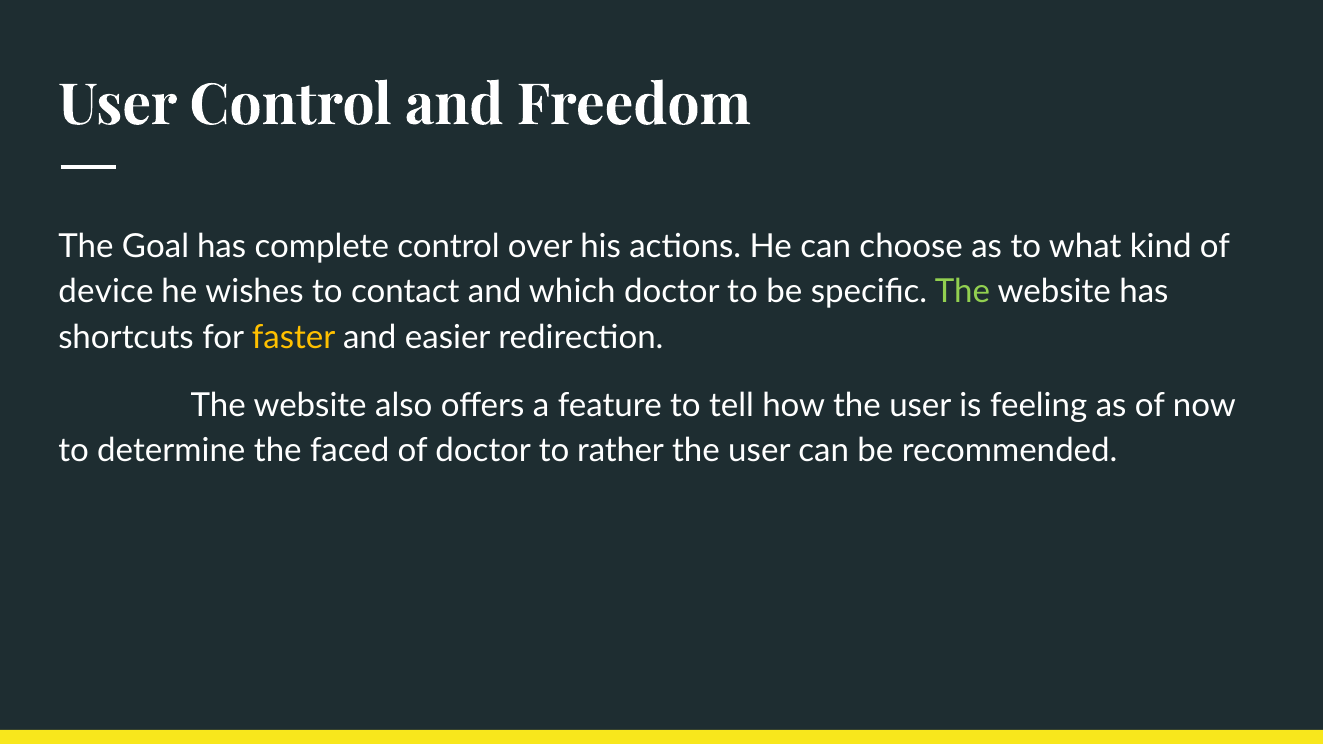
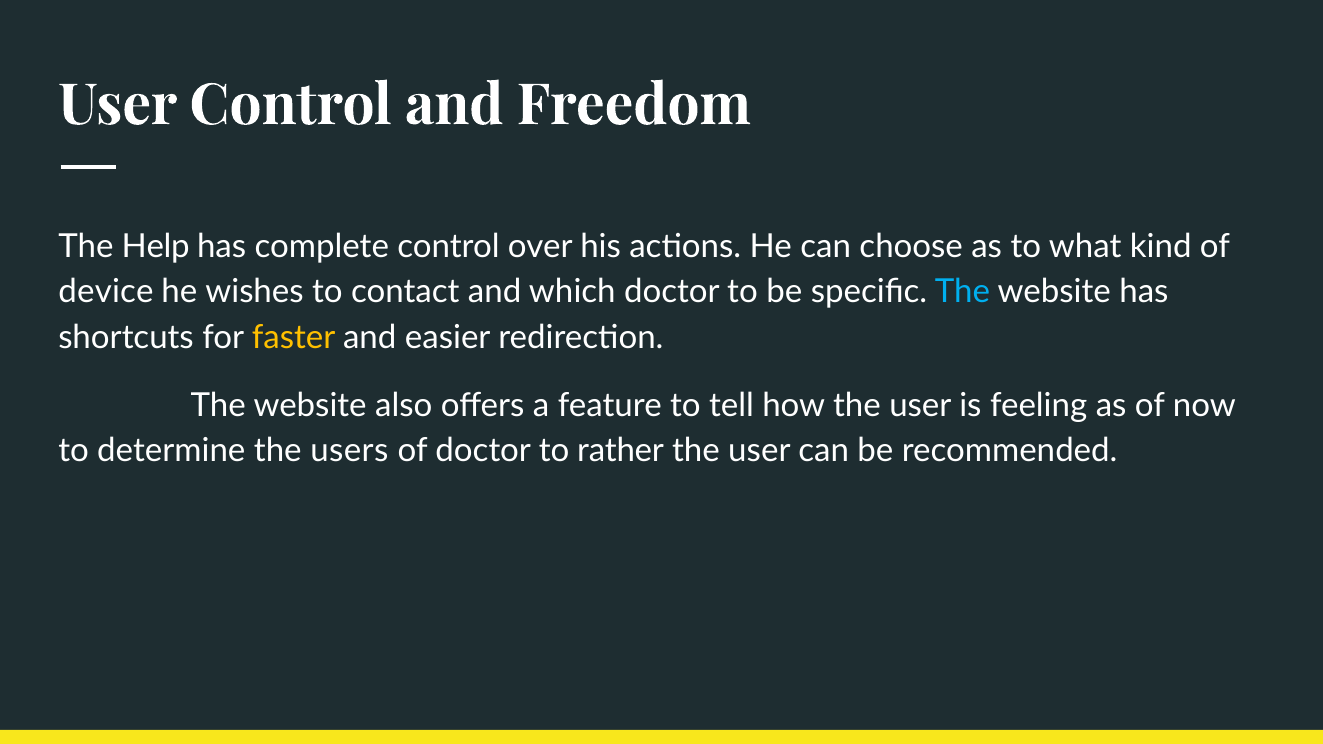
Goal: Goal -> Help
The at (962, 292) colour: light green -> light blue
faced: faced -> users
